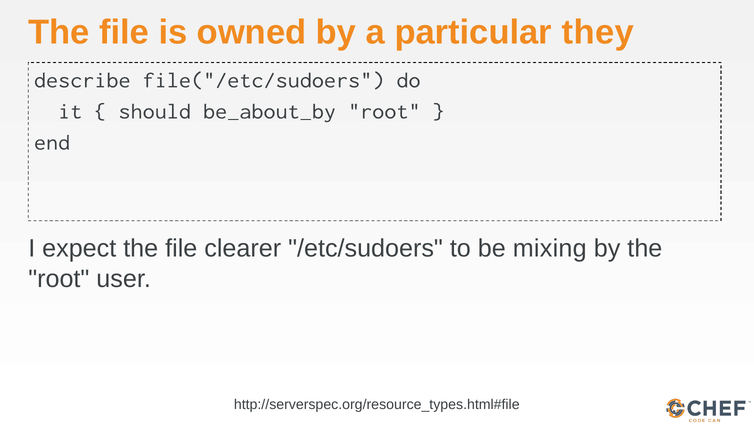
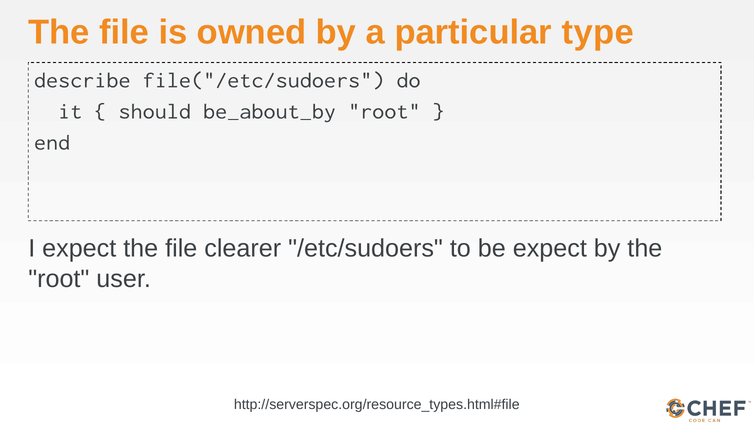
they: they -> type
be mixing: mixing -> expect
